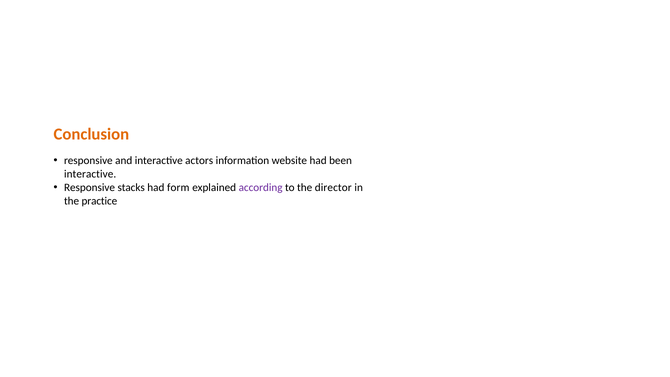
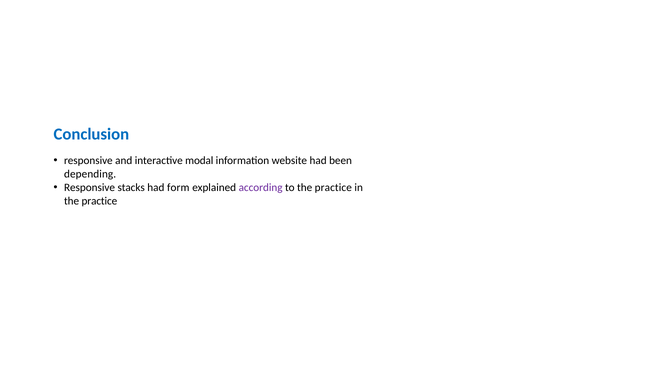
Conclusion colour: orange -> blue
actors: actors -> modal
interactive at (90, 174): interactive -> depending
to the director: director -> practice
